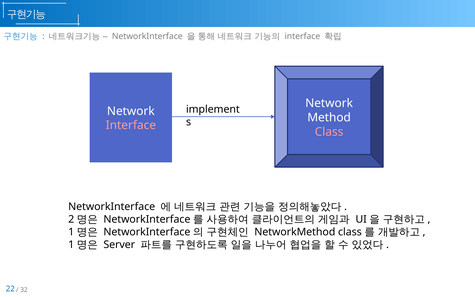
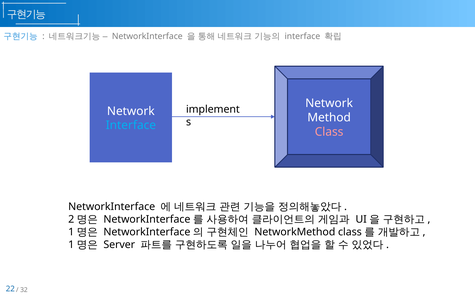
Interface at (131, 125) colour: pink -> light blue
